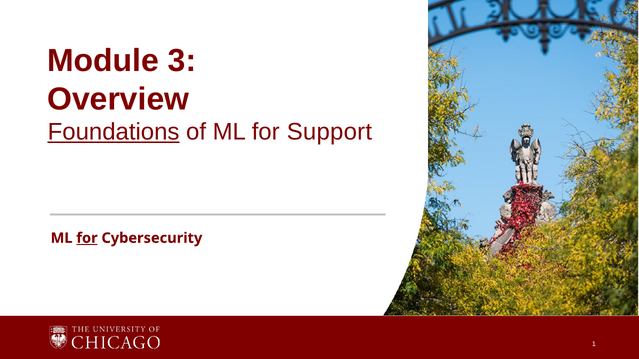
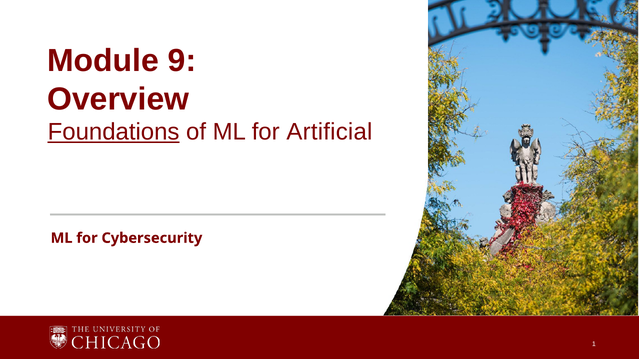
3: 3 -> 9
Support: Support -> Artificial
for at (87, 238) underline: present -> none
